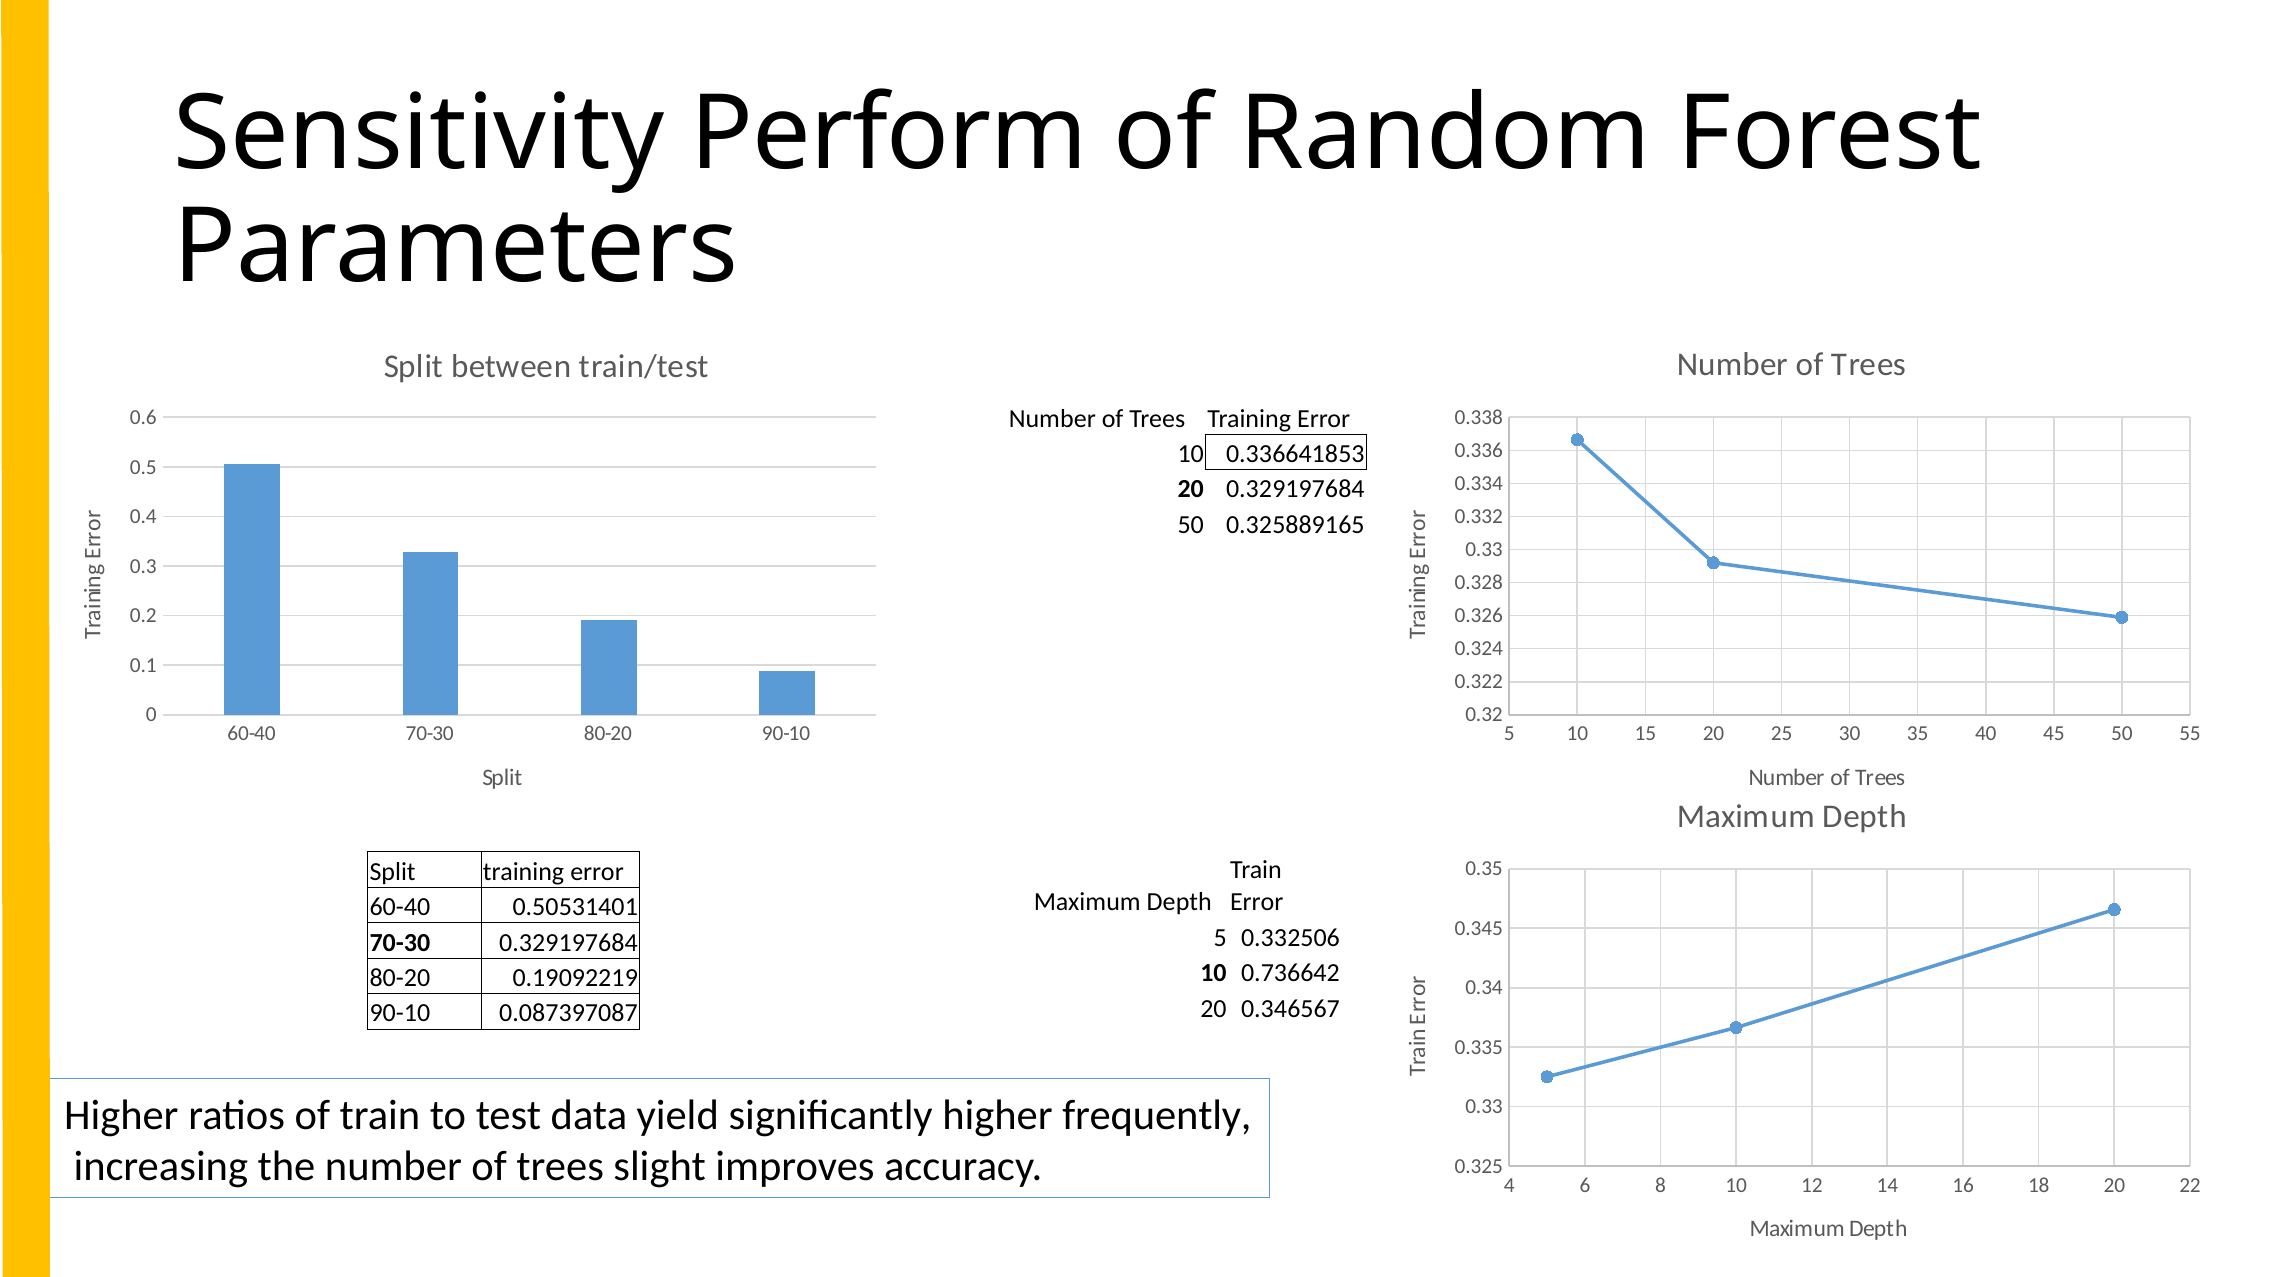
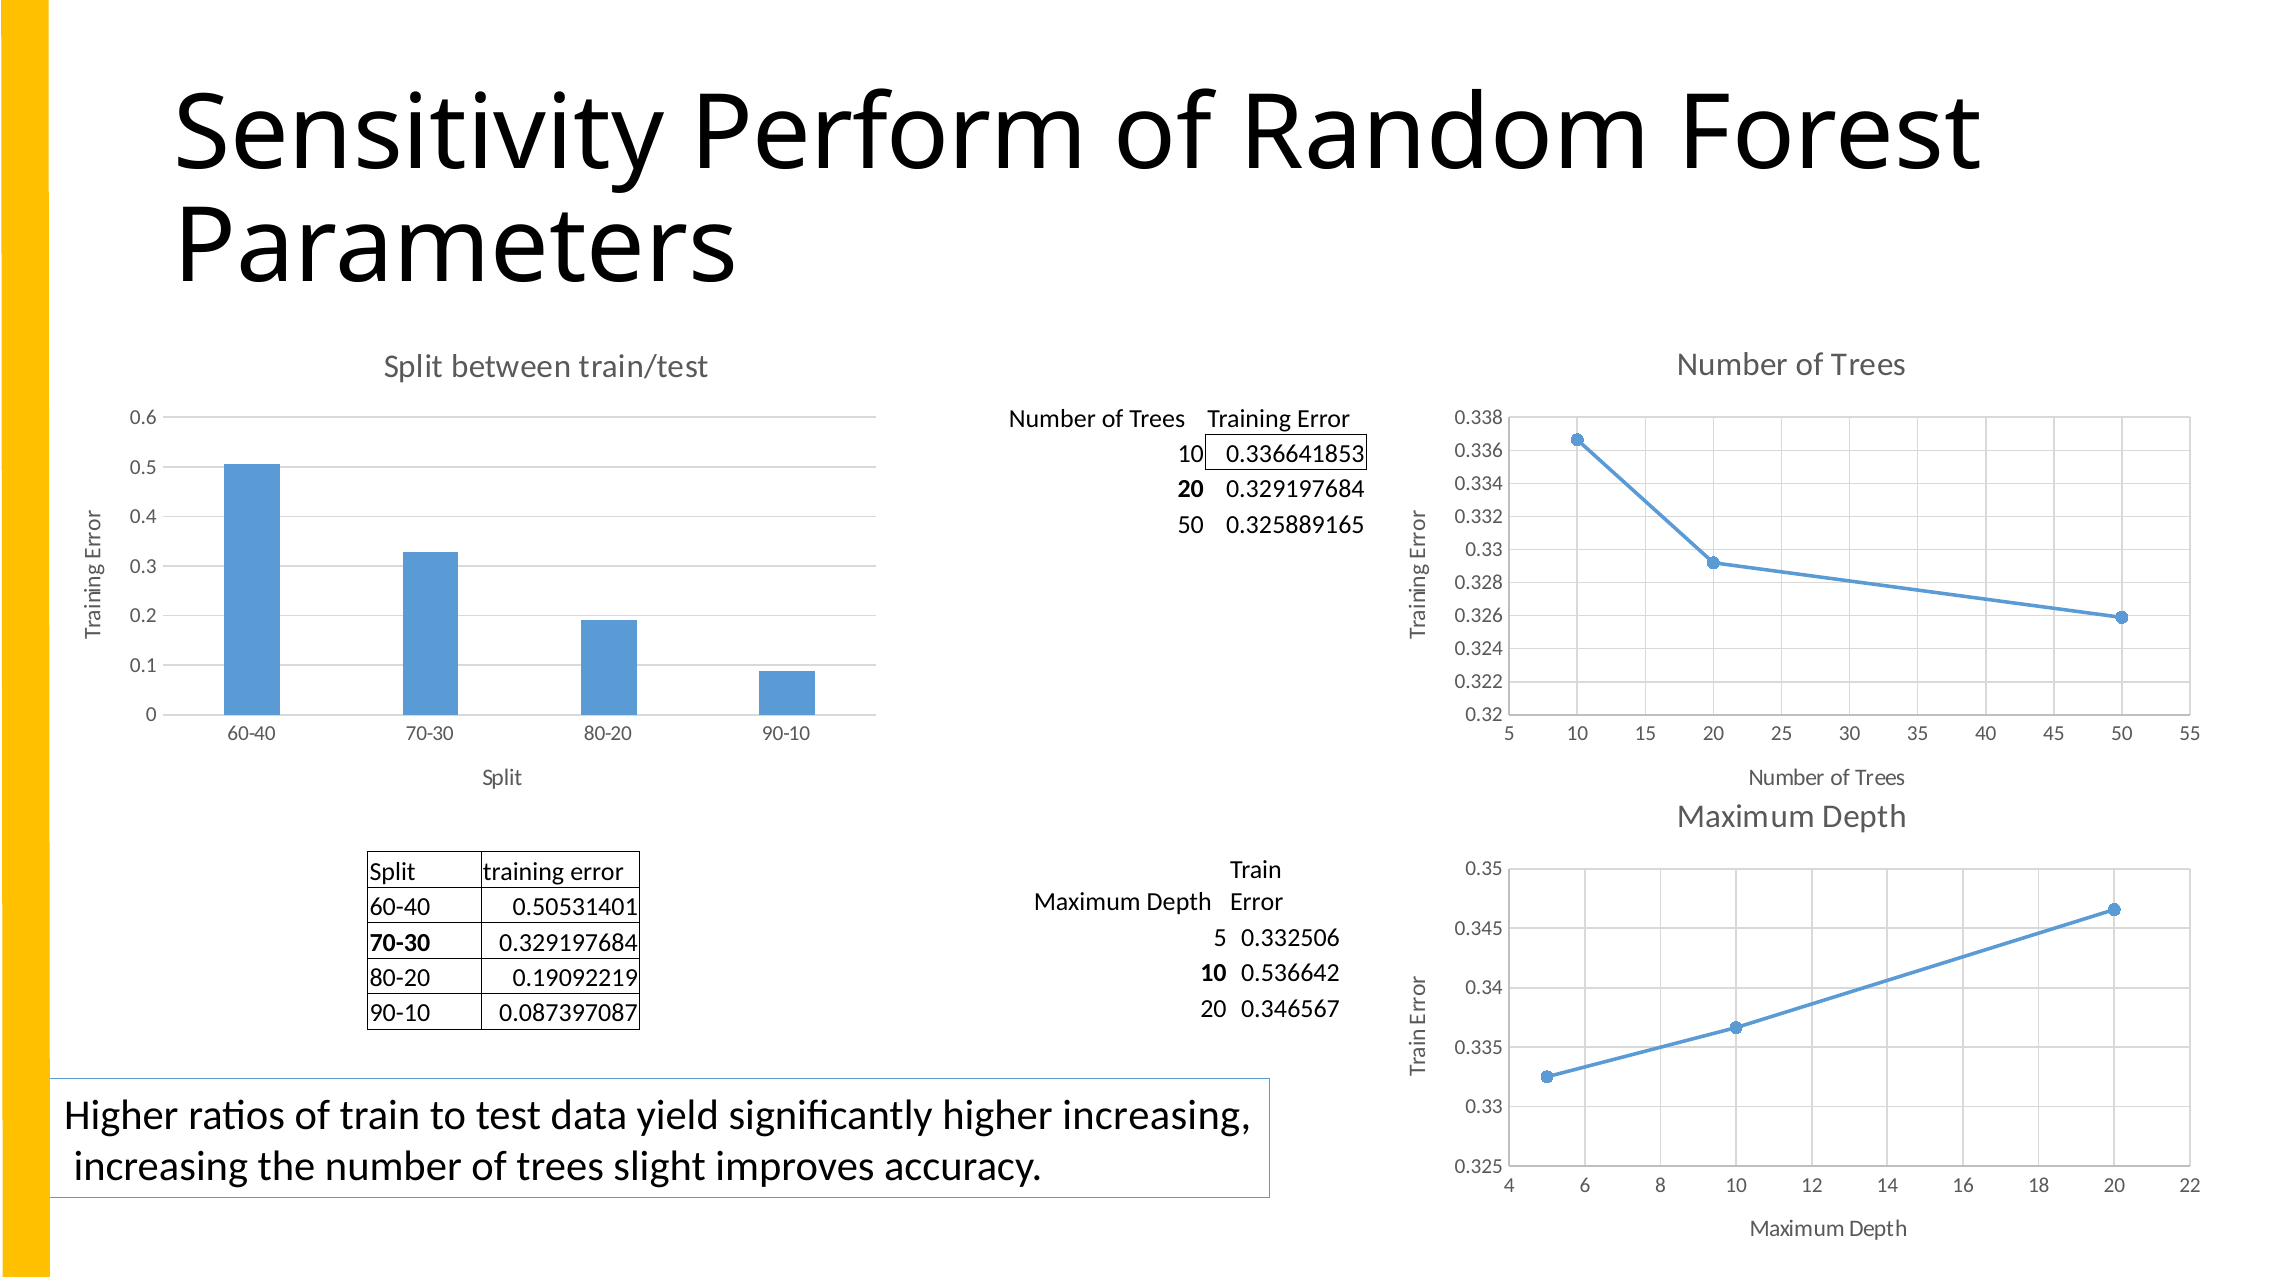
0.736642: 0.736642 -> 0.536642
higher frequently: frequently -> increasing
